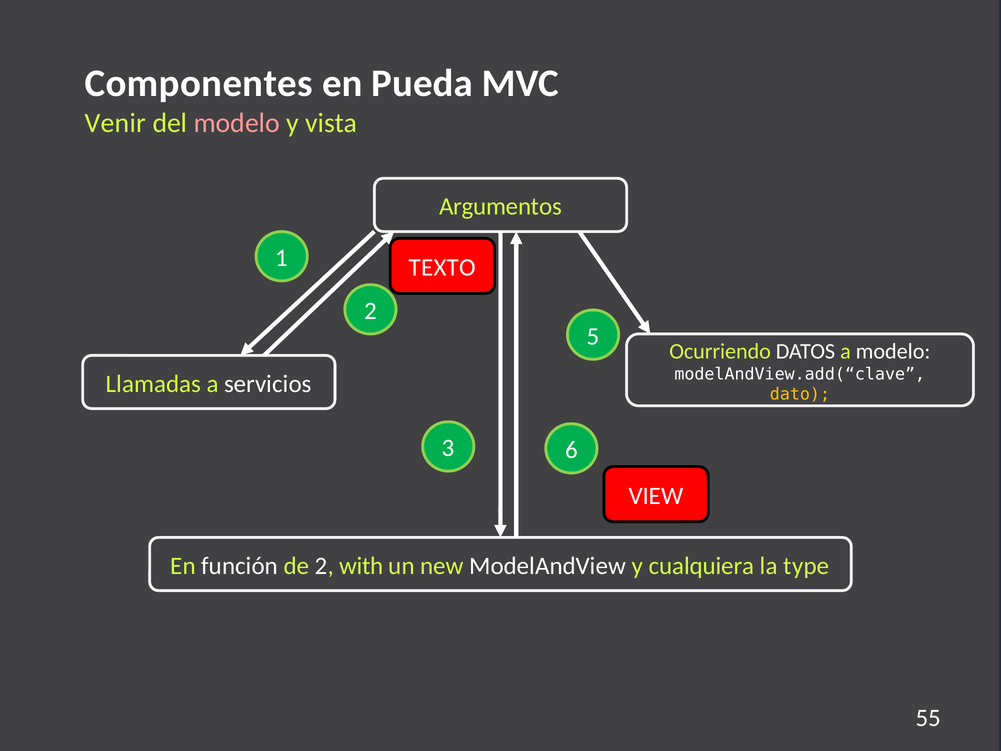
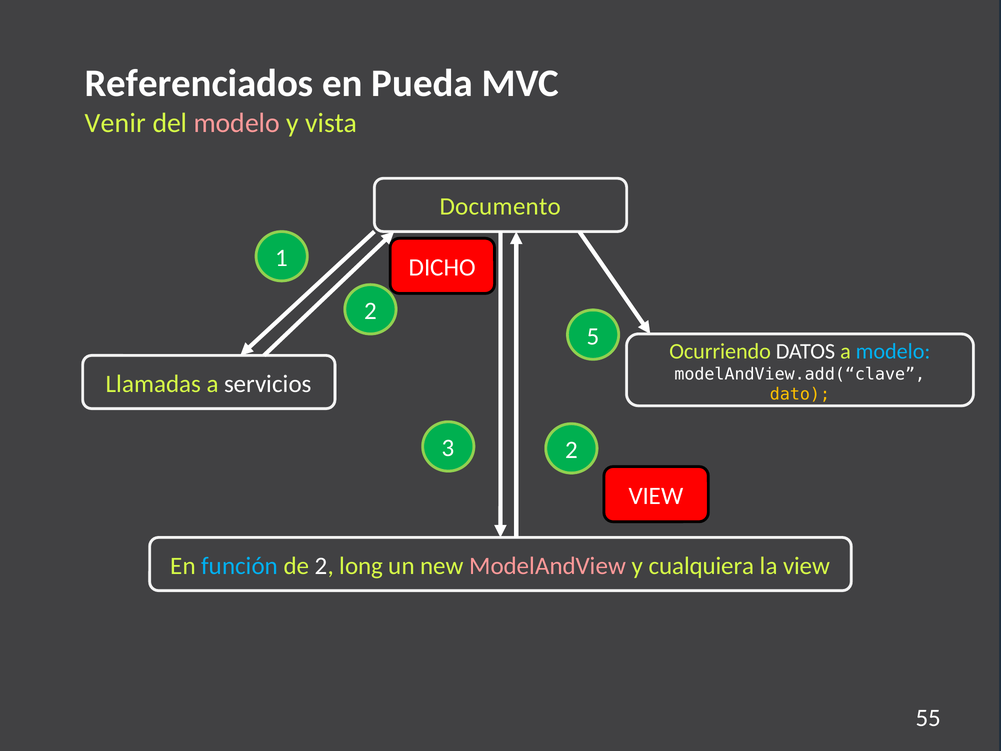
Componentes: Componentes -> Referenciados
Argumentos: Argumentos -> Documento
TEXTO: TEXTO -> DICHO
modelo at (893, 351) colour: white -> light blue
3 6: 6 -> 2
función colour: white -> light blue
with: with -> long
ModelAndView colour: white -> pink
la type: type -> view
